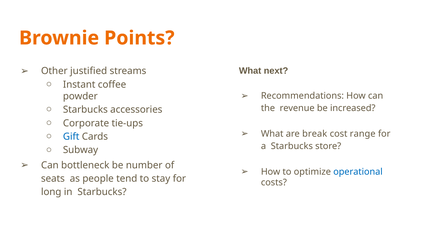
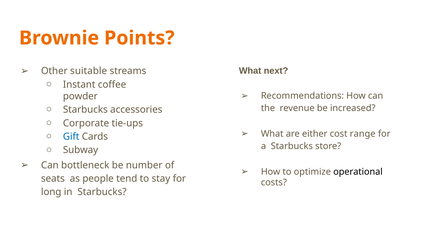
justified: justified -> suitable
break: break -> either
operational colour: blue -> black
